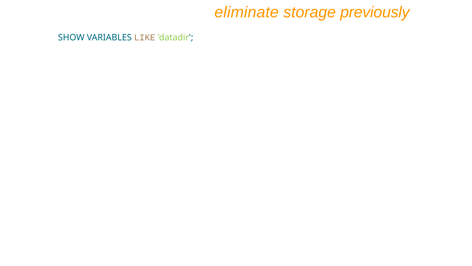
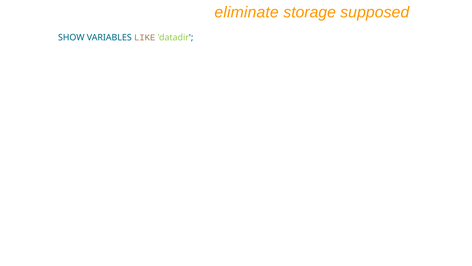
previously: previously -> supposed
